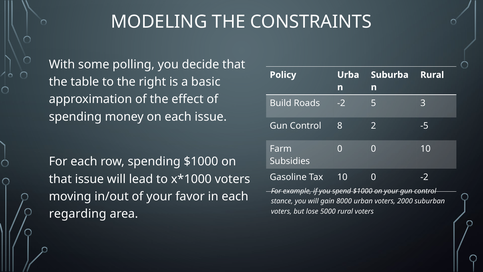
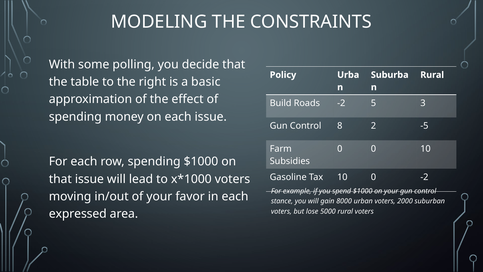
regarding: regarding -> expressed
